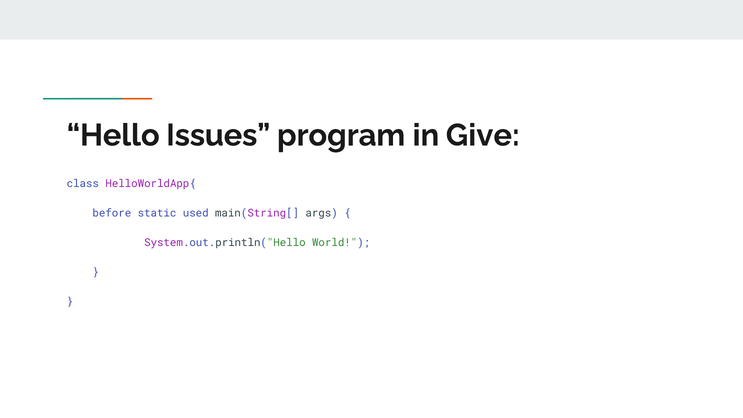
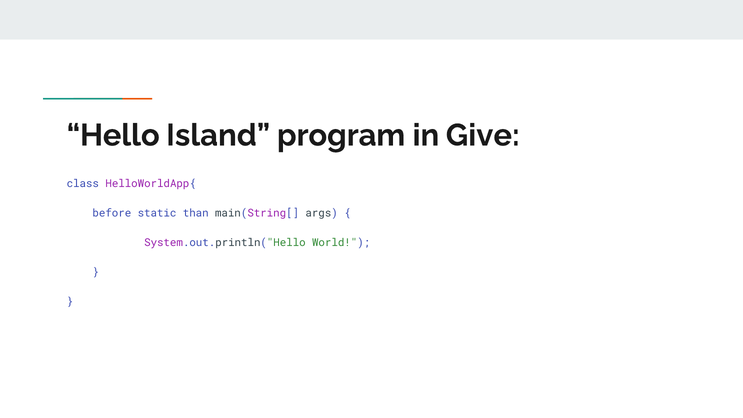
Issues: Issues -> Island
used: used -> than
